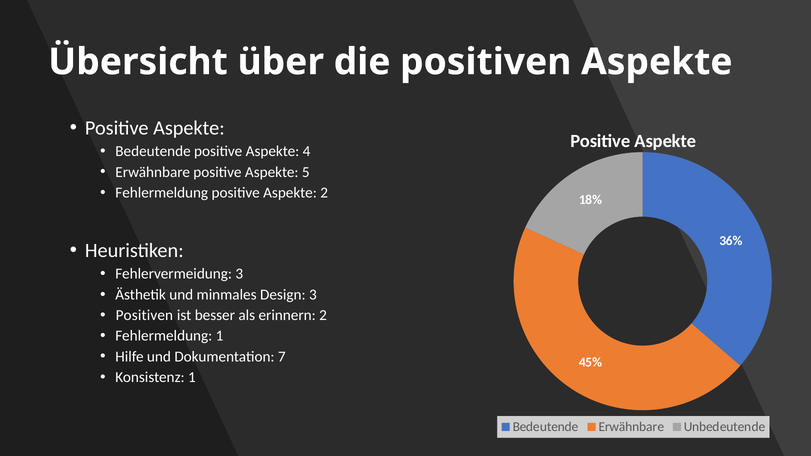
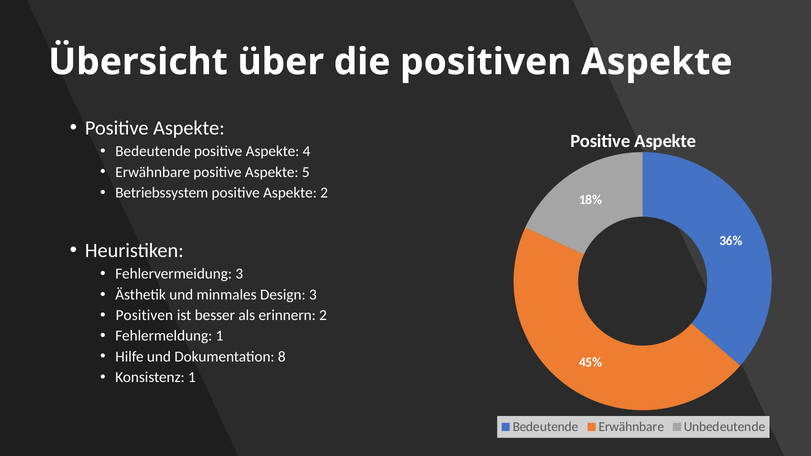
Fehlermeldung at (162, 193): Fehlermeldung -> Betriebssystem
7: 7 -> 8
